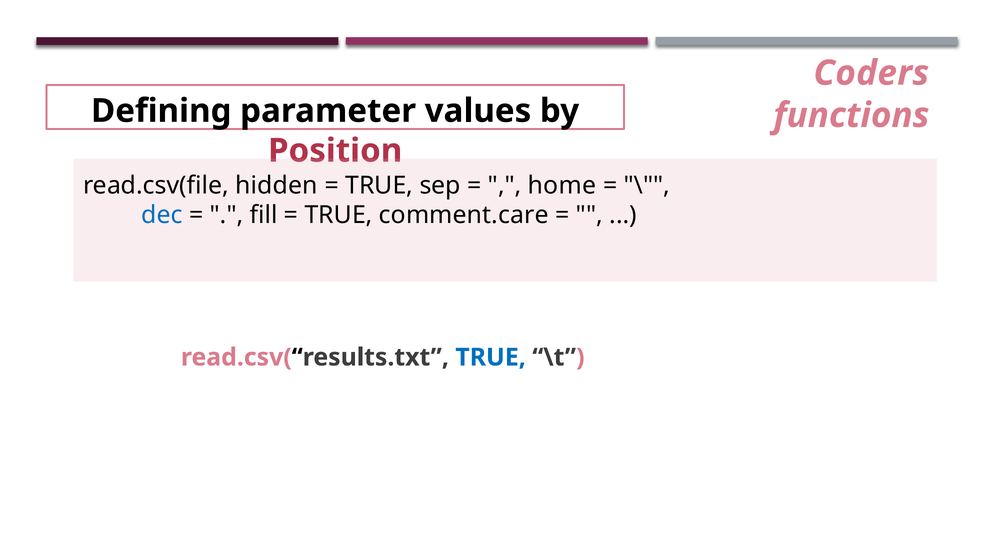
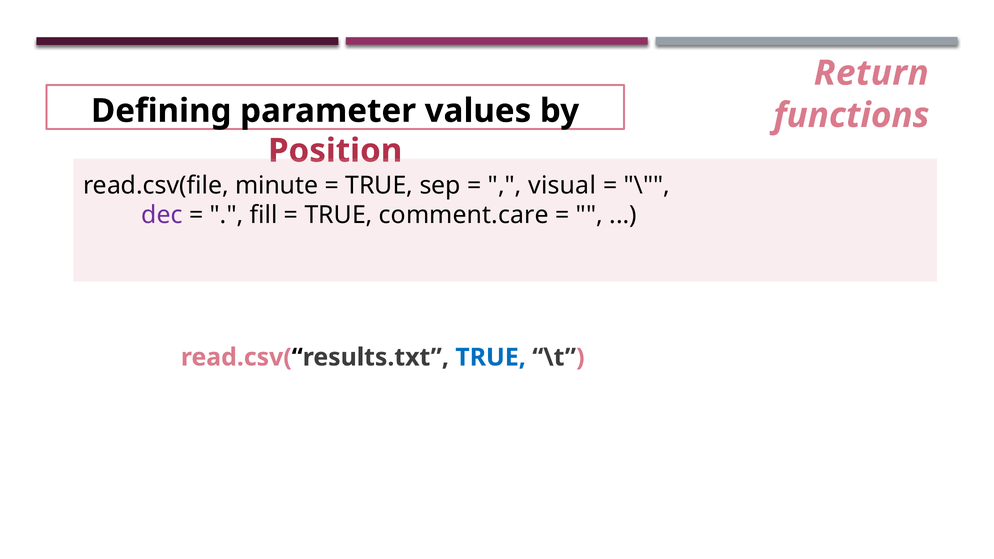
Coders: Coders -> Return
hidden: hidden -> minute
home: home -> visual
dec colour: blue -> purple
